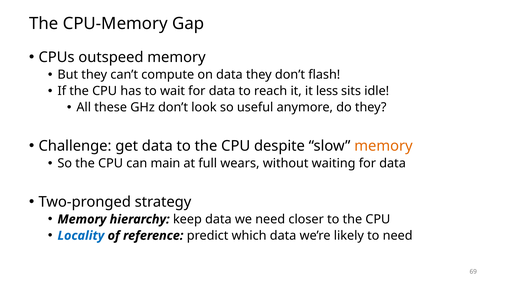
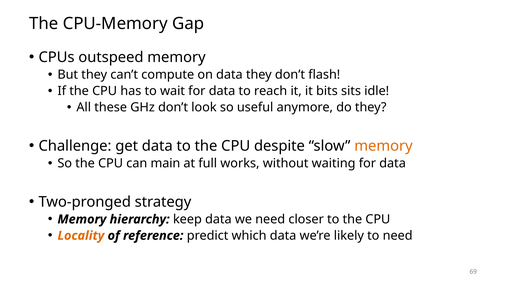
less: less -> bits
wears: wears -> works
Locality colour: blue -> orange
